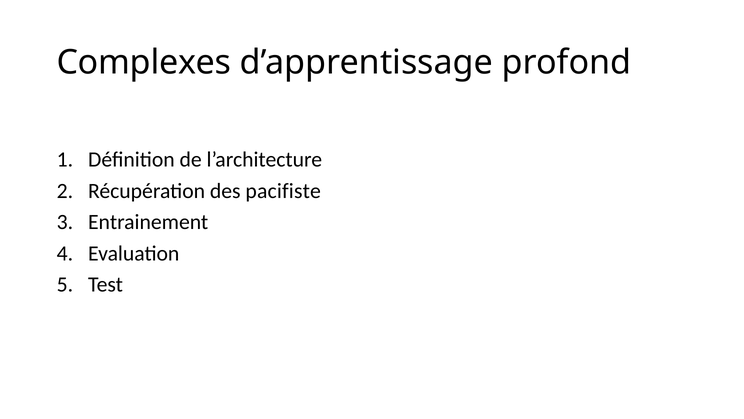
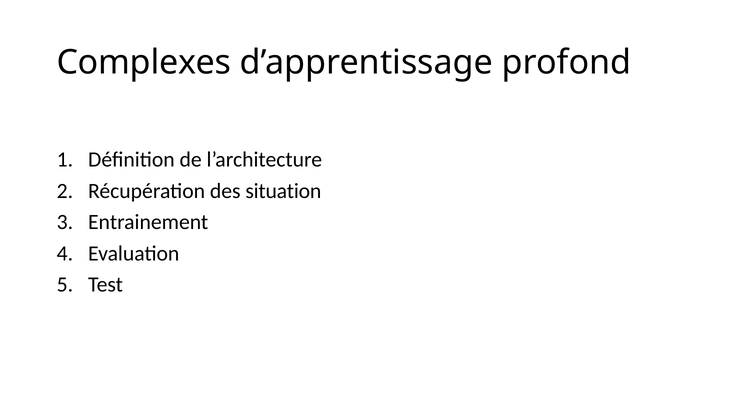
pacifiste: pacifiste -> situation
